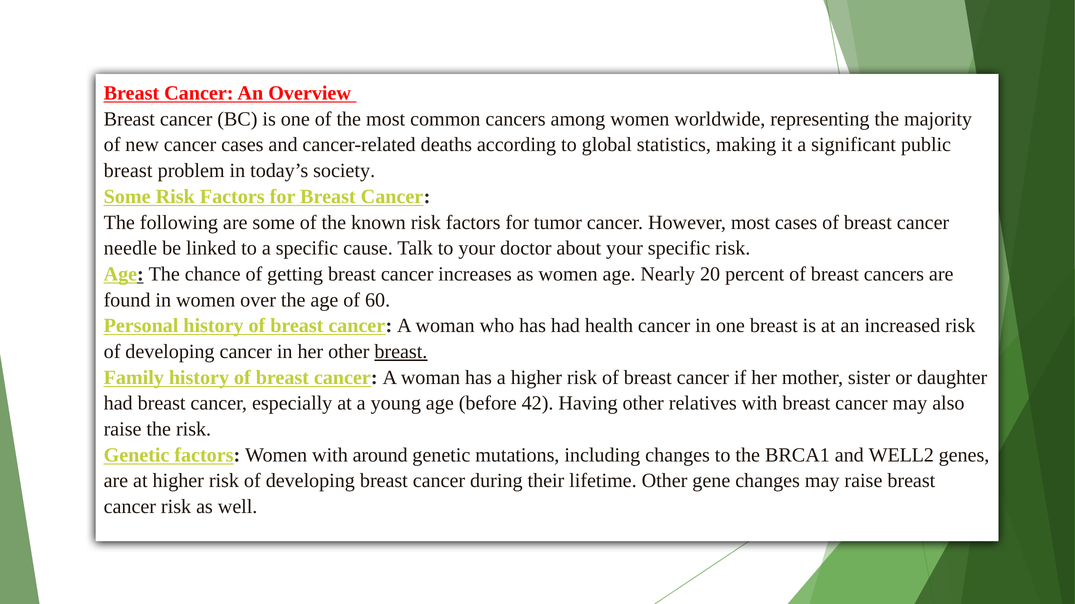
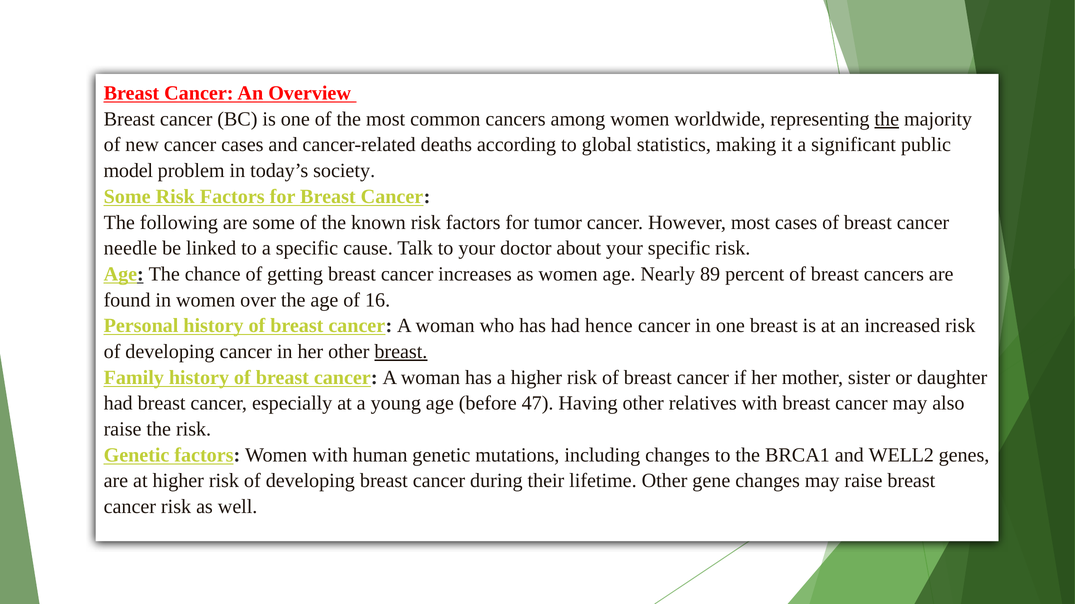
the at (887, 119) underline: none -> present
breast at (128, 171): breast -> model
20: 20 -> 89
60: 60 -> 16
health: health -> hence
42: 42 -> 47
around: around -> human
